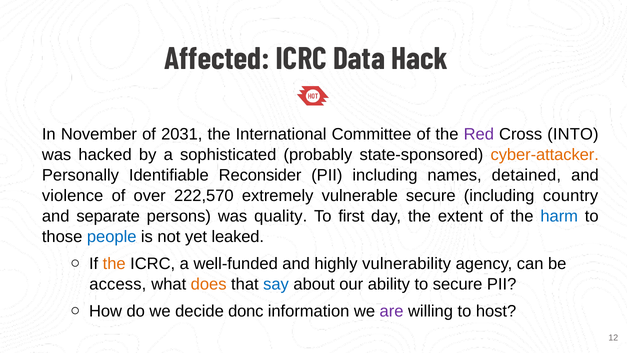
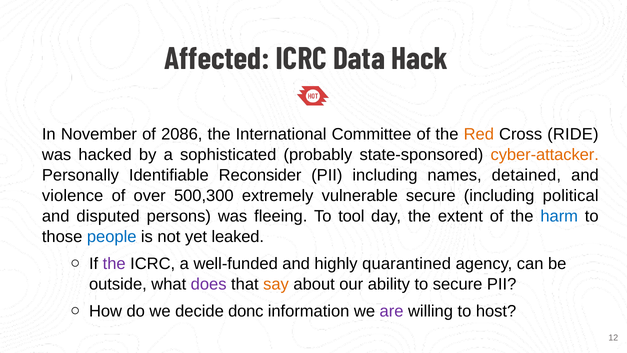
2031: 2031 -> 2086
Red colour: purple -> orange
INTO: INTO -> RIDE
222,570: 222,570 -> 500,300
country: country -> political
separate: separate -> disputed
quality: quality -> fleeing
first: first -> tool
the at (114, 264) colour: orange -> purple
vulnerability: vulnerability -> quarantined
access: access -> outside
does colour: orange -> purple
say colour: blue -> orange
